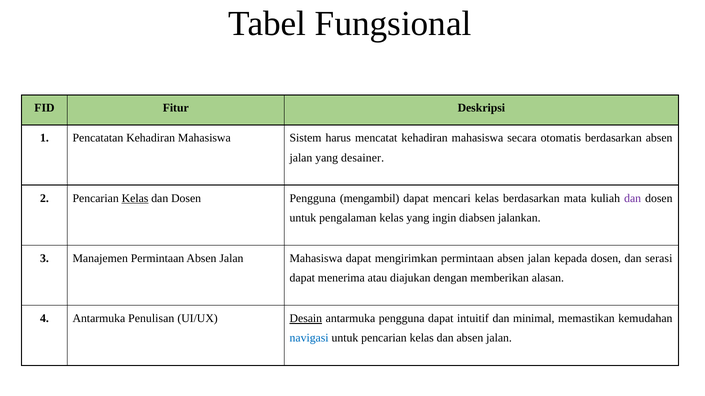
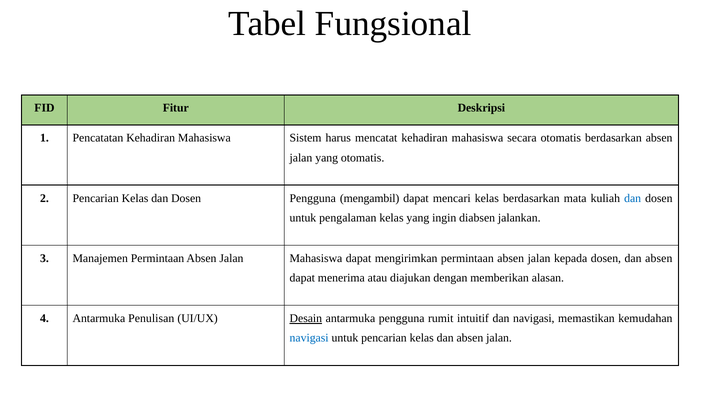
yang desainer: desainer -> otomatis
Kelas at (135, 198) underline: present -> none
dan at (633, 198) colour: purple -> blue
dosen dan serasi: serasi -> absen
pengguna dapat: dapat -> rumit
dan minimal: minimal -> navigasi
